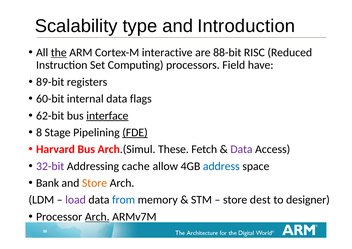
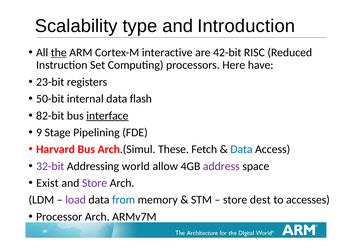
88-bit: 88-bit -> 42-bit
Field: Field -> Here
89-bit: 89-bit -> 23-bit
60-bit: 60-bit -> 50-bit
flags: flags -> flash
62-bit: 62-bit -> 82-bit
8: 8 -> 9
FDE underline: present -> none
Data at (241, 149) colour: purple -> blue
cache: cache -> world
address colour: blue -> purple
Bank: Bank -> Exist
Store at (95, 183) colour: orange -> purple
designer: designer -> accesses
Arch at (97, 216) underline: present -> none
